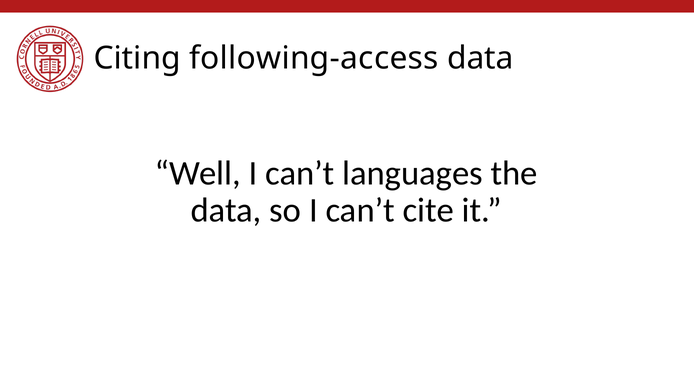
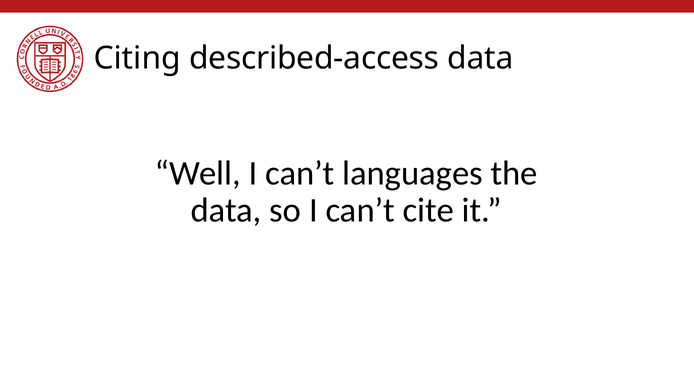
following-access: following-access -> described-access
